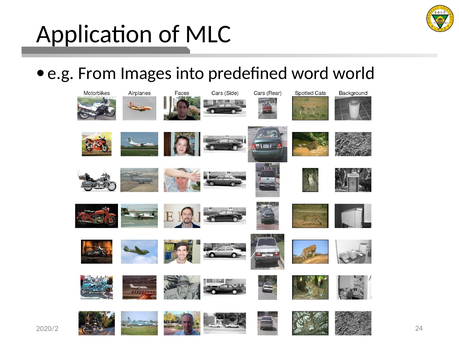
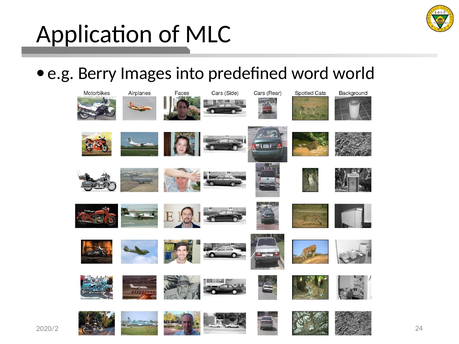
From: From -> Berry
